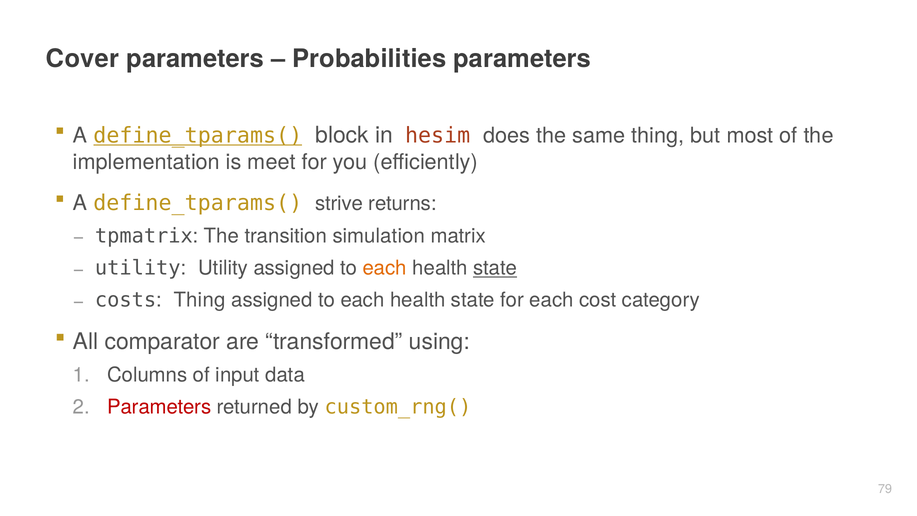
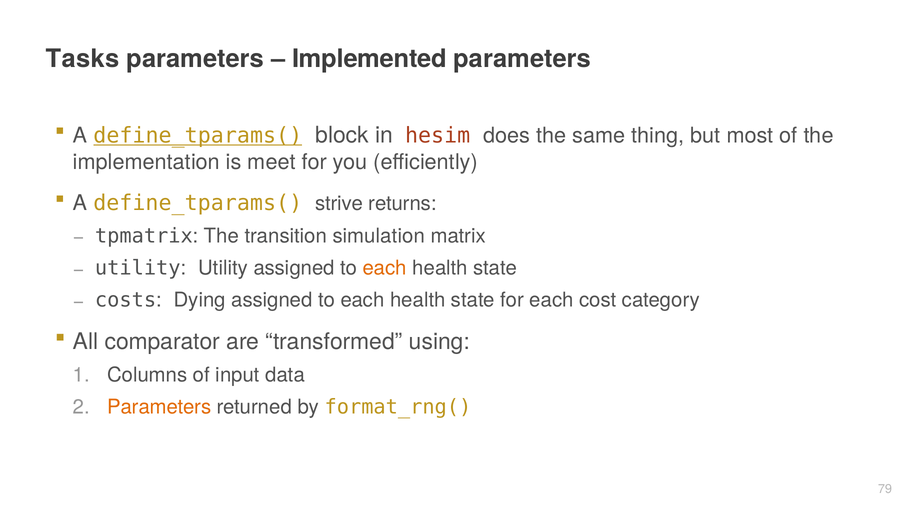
Cover: Cover -> Tasks
Probabilities: Probabilities -> Implemented
state at (495, 268) underline: present -> none
costs Thing: Thing -> Dying
Parameters at (159, 407) colour: red -> orange
custom_rng(: custom_rng( -> format_rng(
